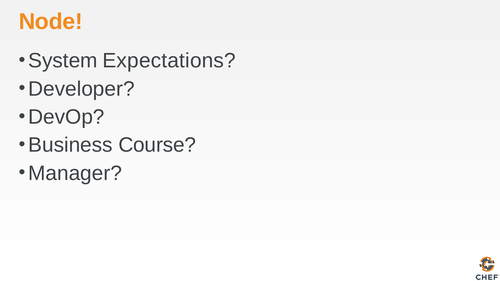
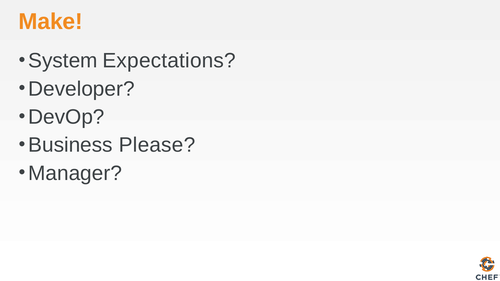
Node: Node -> Make
Course: Course -> Please
